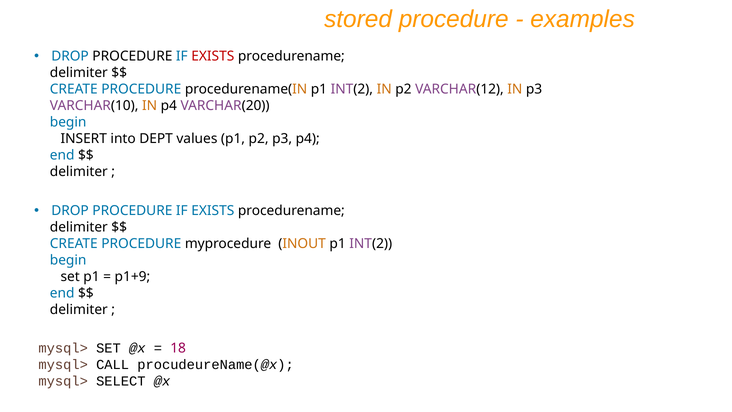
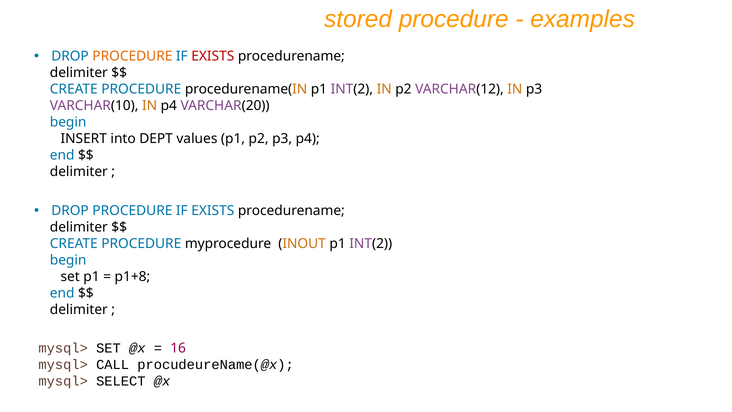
PROCEDURE at (132, 56) colour: black -> orange
p1+9: p1+9 -> p1+8
18: 18 -> 16
